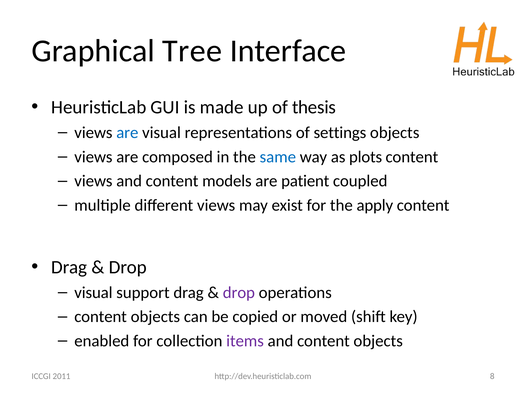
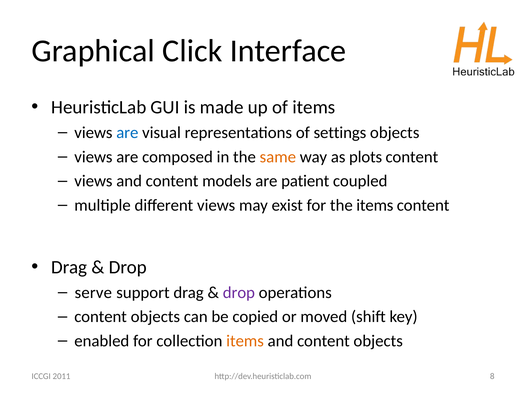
Tree: Tree -> Click
of thesis: thesis -> items
same colour: blue -> orange
the apply: apply -> items
visual at (93, 293): visual -> serve
items at (245, 341) colour: purple -> orange
